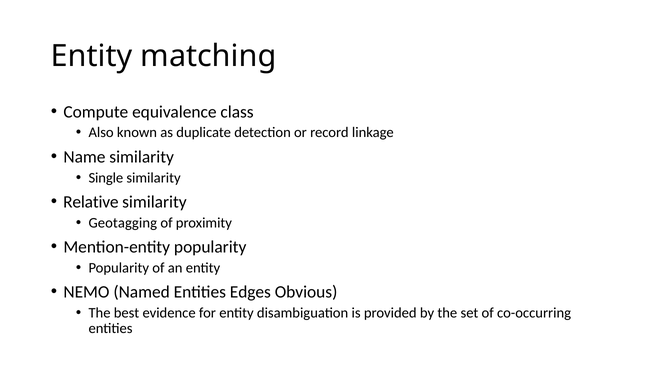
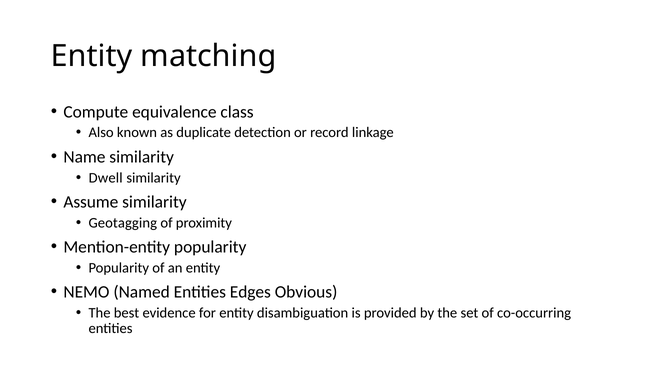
Single: Single -> Dwell
Relative: Relative -> Assume
